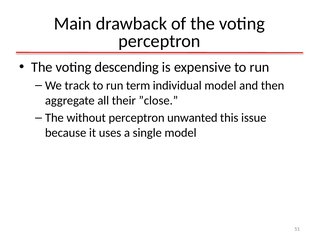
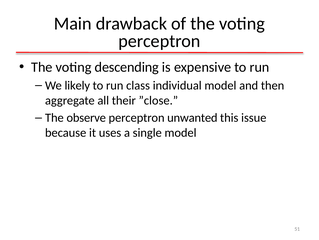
track: track -> likely
term: term -> class
without: without -> observe
